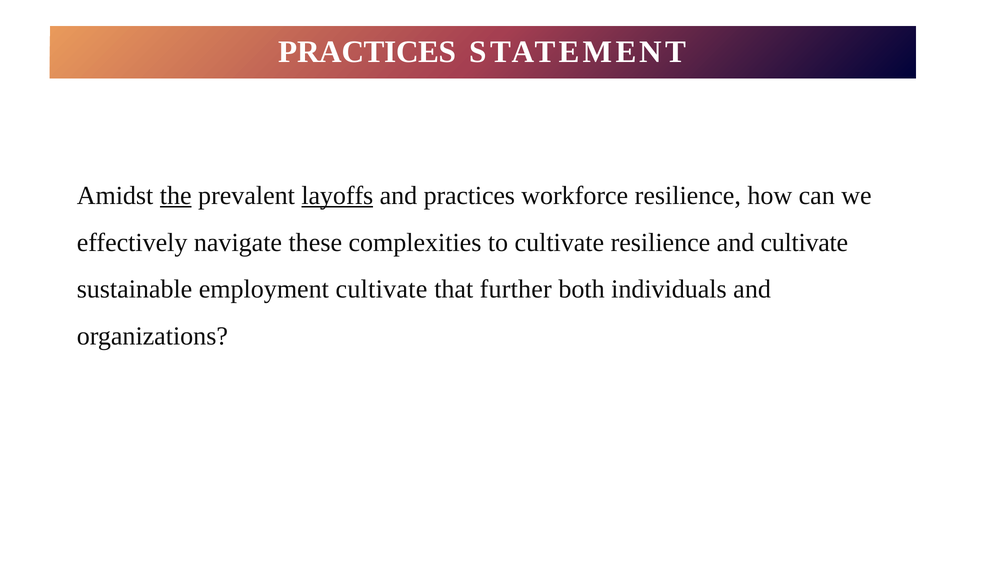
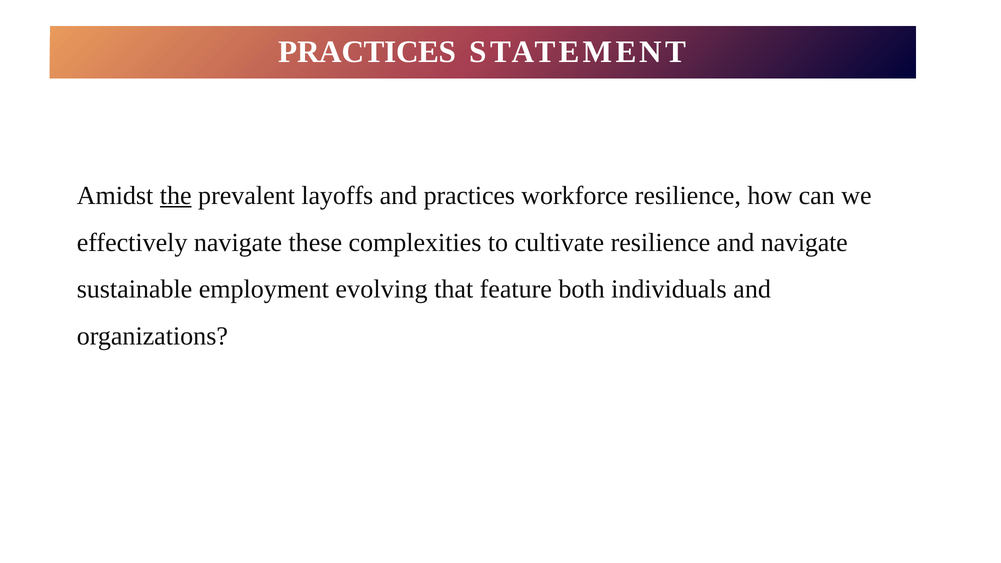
layoffs underline: present -> none
and cultivate: cultivate -> navigate
employment cultivate: cultivate -> evolving
further: further -> feature
